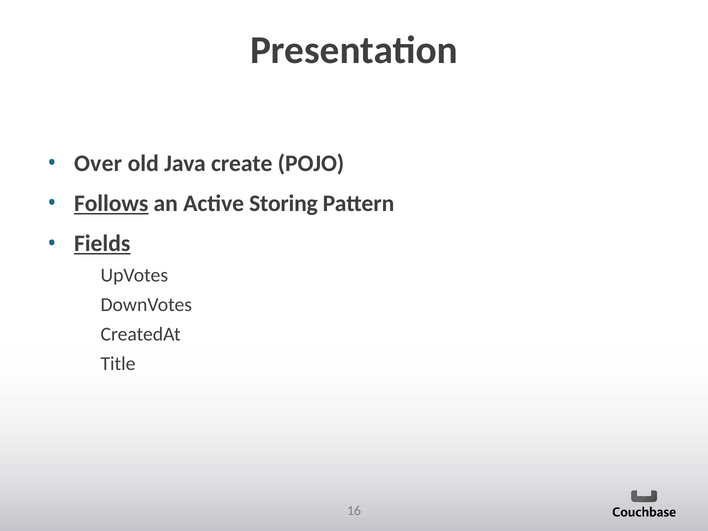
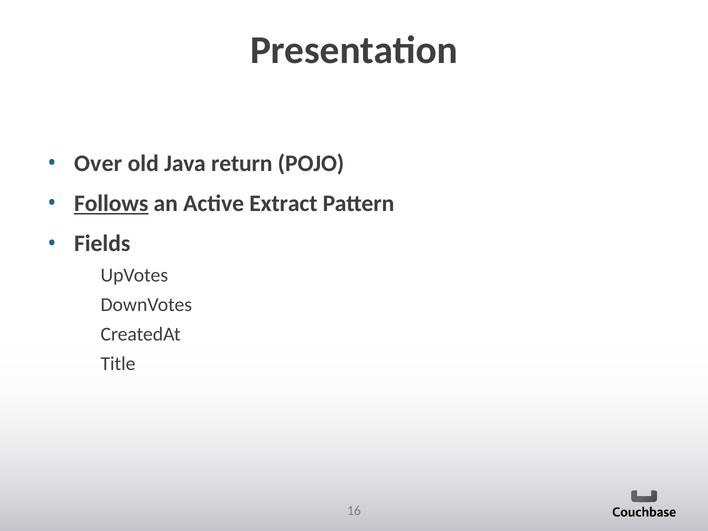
create: create -> return
Storing: Storing -> Extract
Fields underline: present -> none
